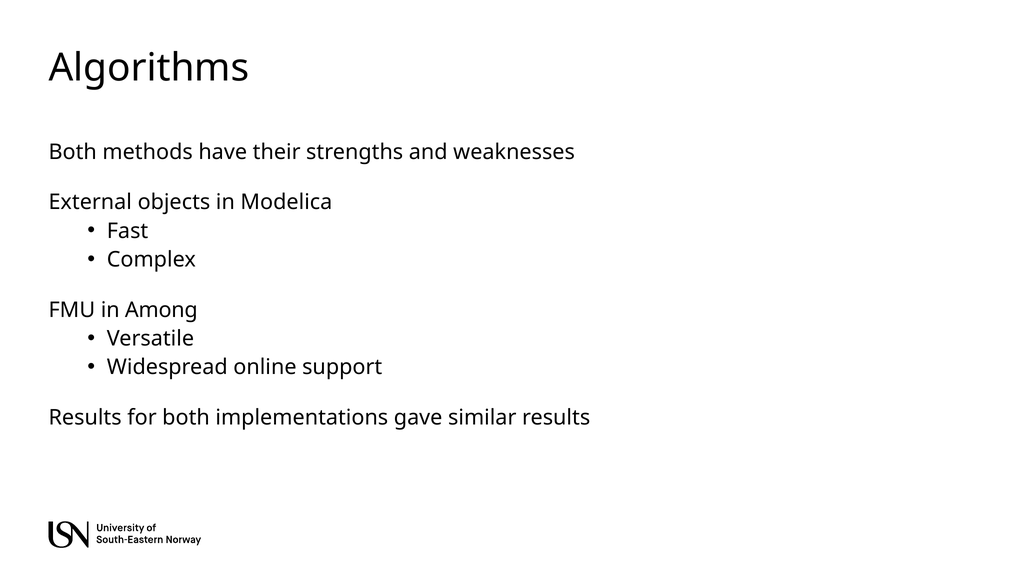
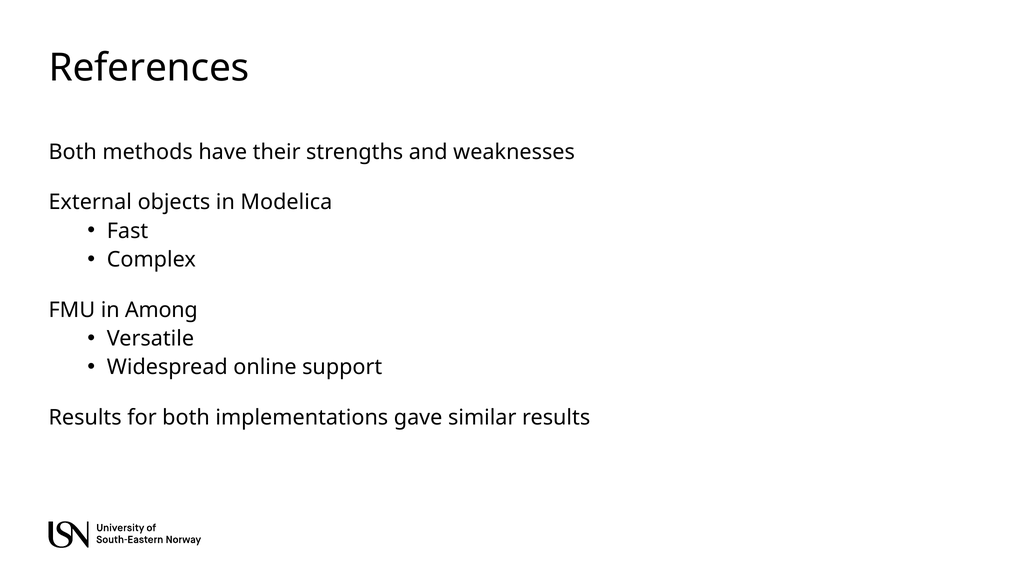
Algorithms: Algorithms -> References
